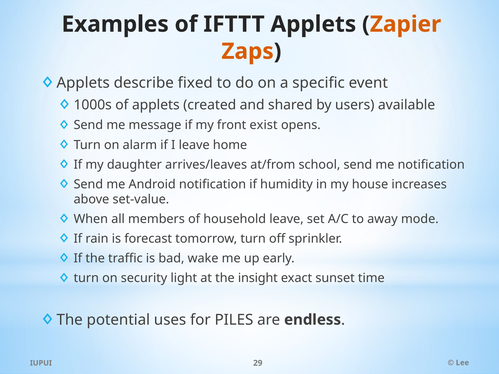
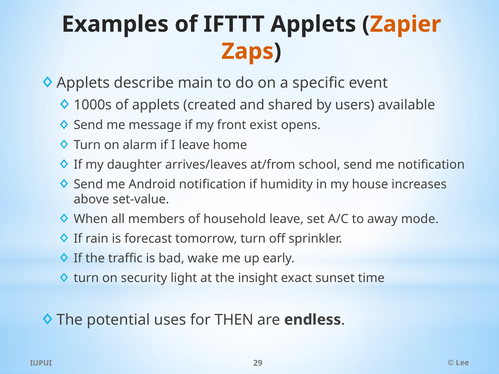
fixed: fixed -> main
PILES: PILES -> THEN
